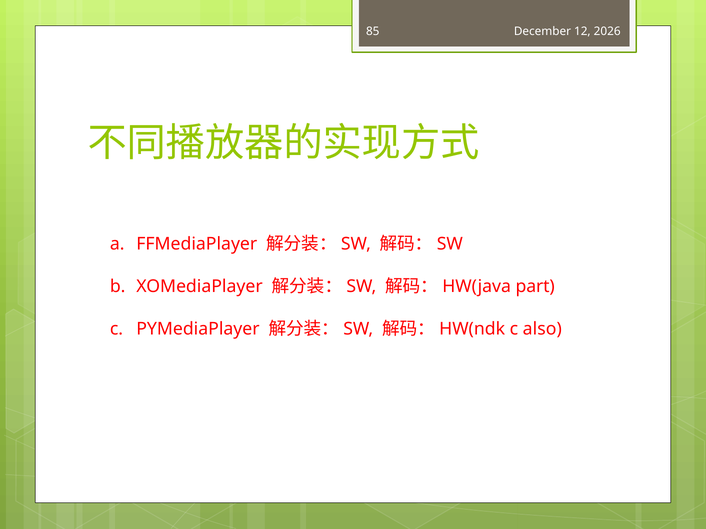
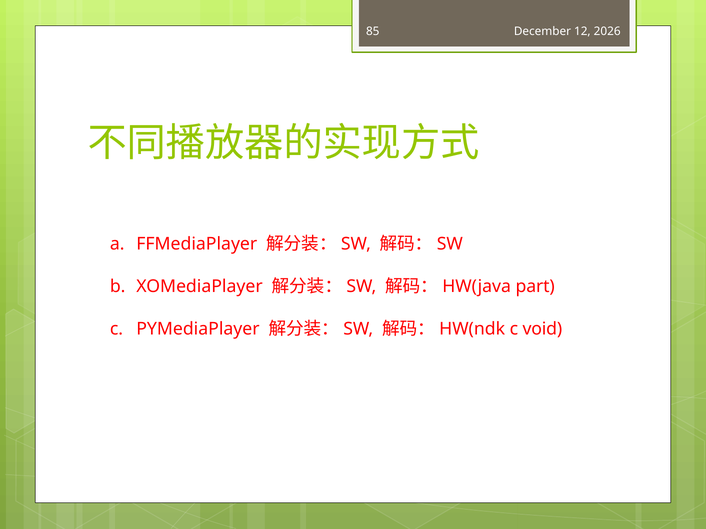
also: also -> void
